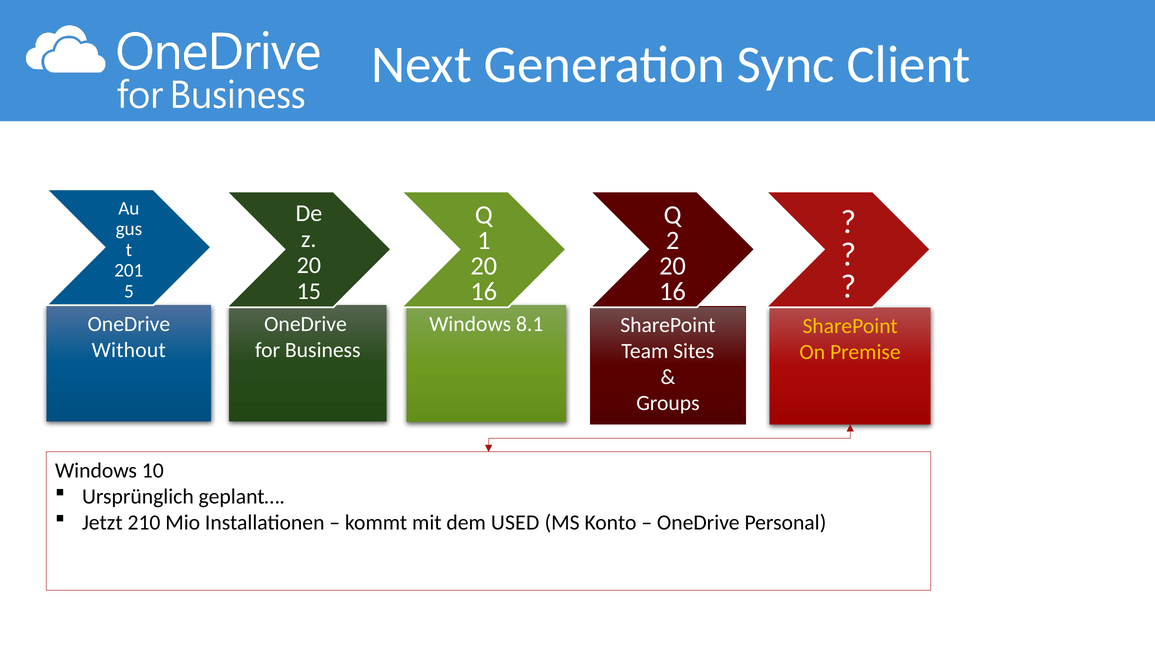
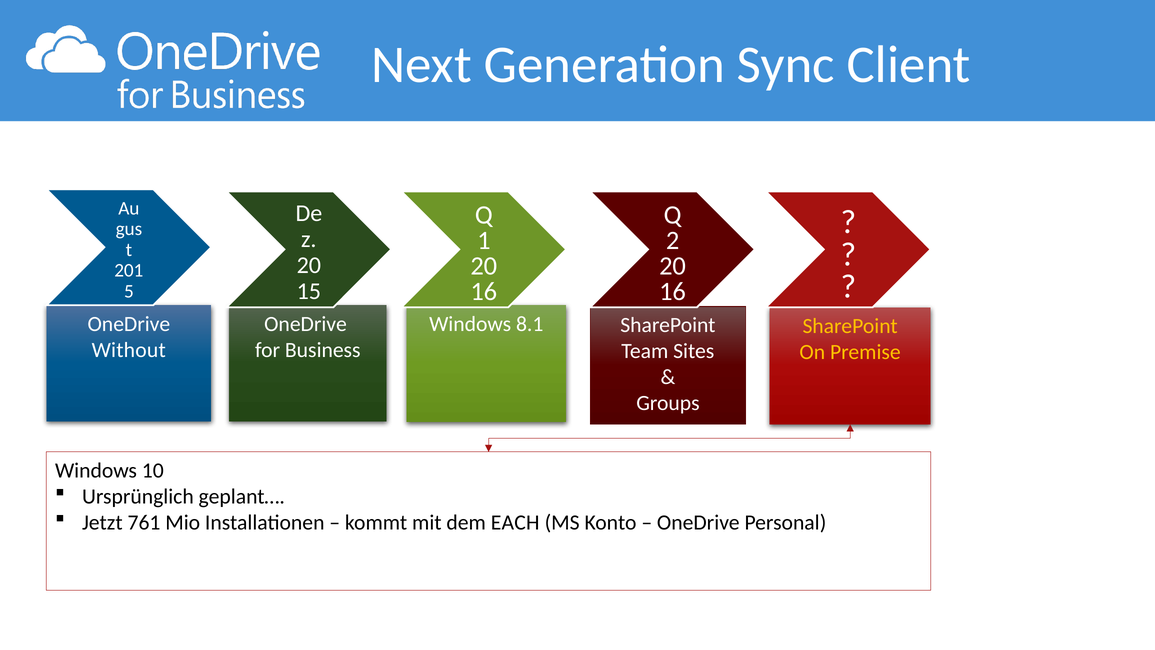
210: 210 -> 761
USED: USED -> EACH
